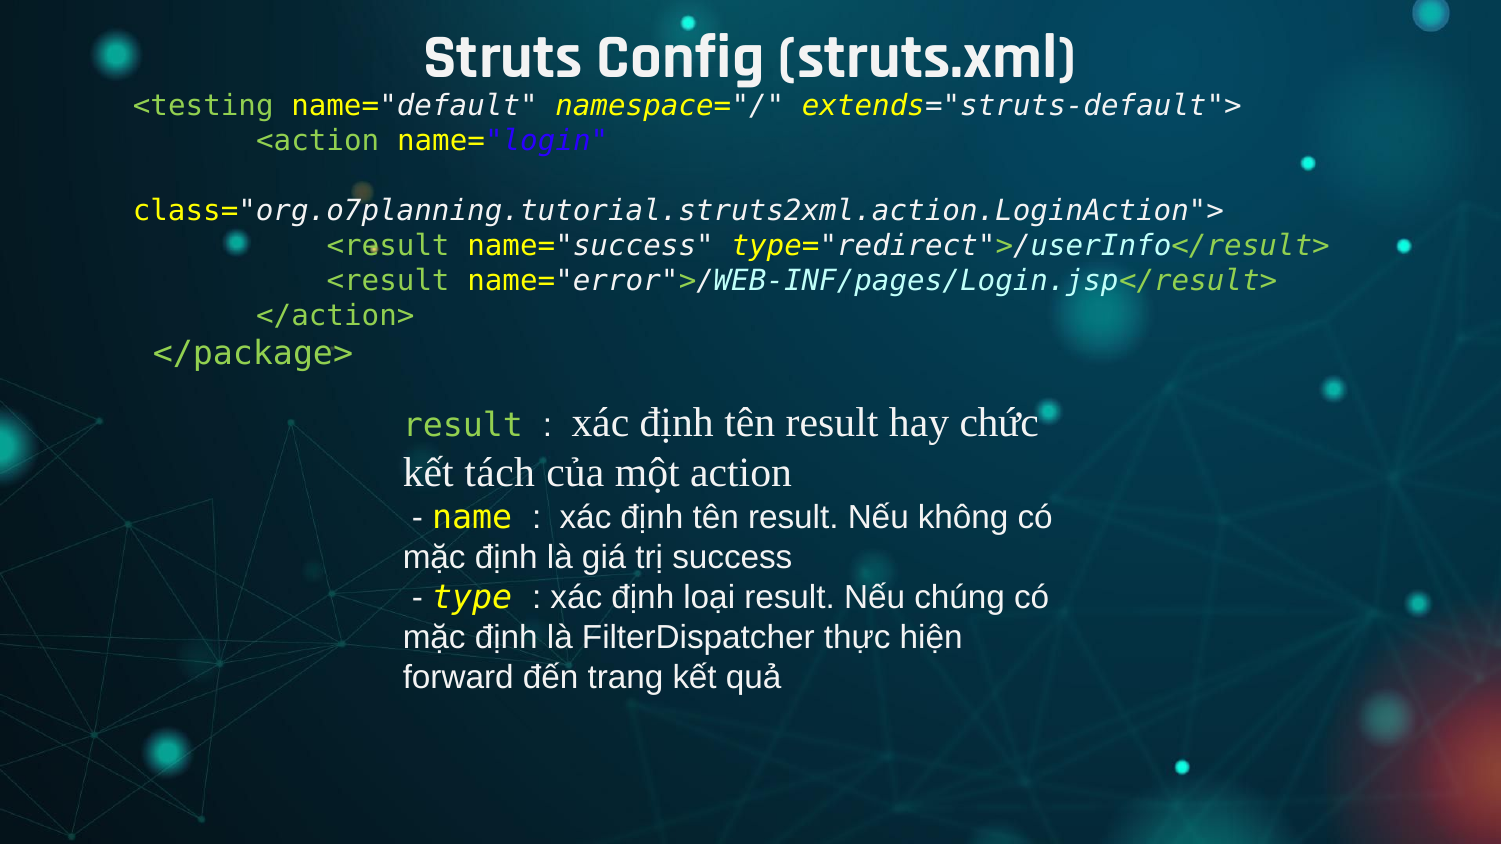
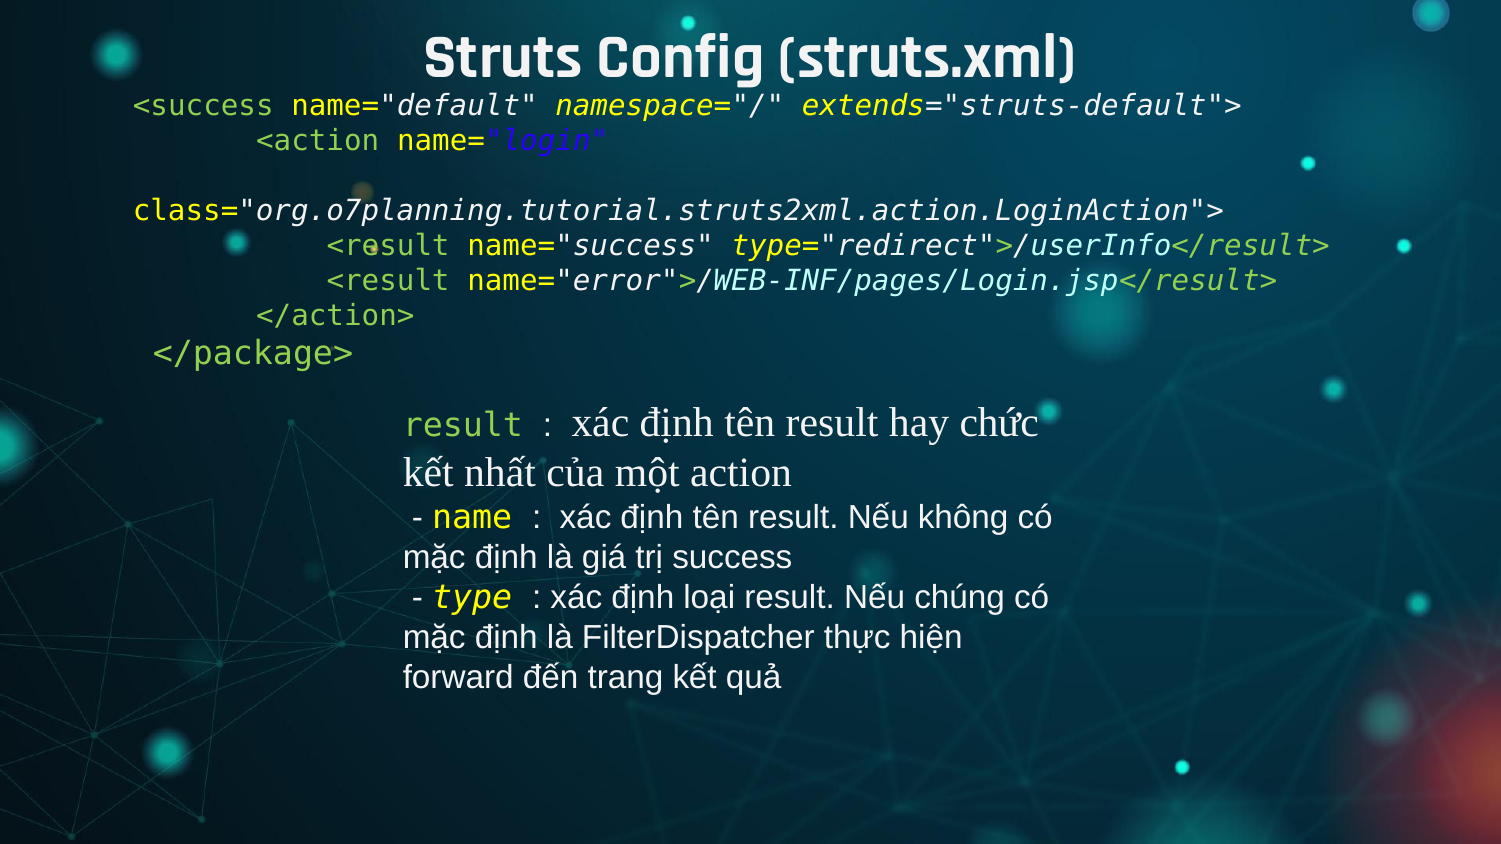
<testing: <testing -> <success
tách: tách -> nhất
